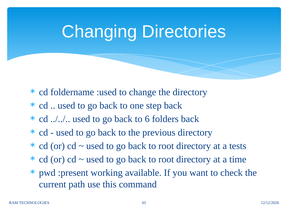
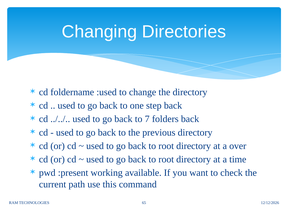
6: 6 -> 7
tests: tests -> over
